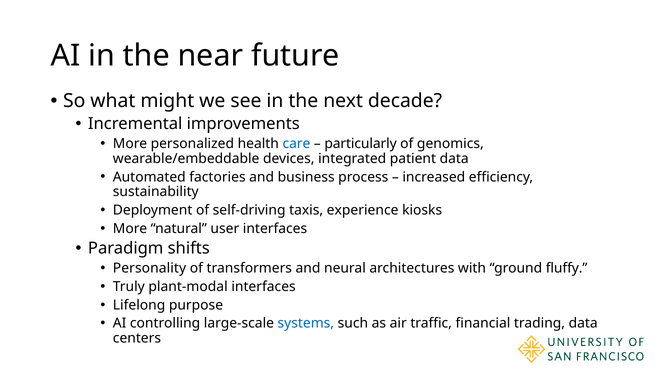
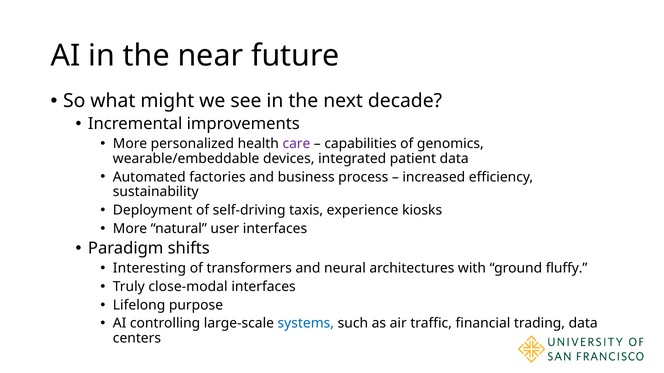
care colour: blue -> purple
particularly: particularly -> capabilities
Personality: Personality -> Interesting
plant-modal: plant-modal -> close-modal
